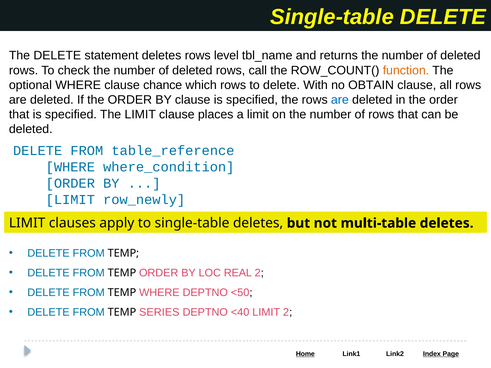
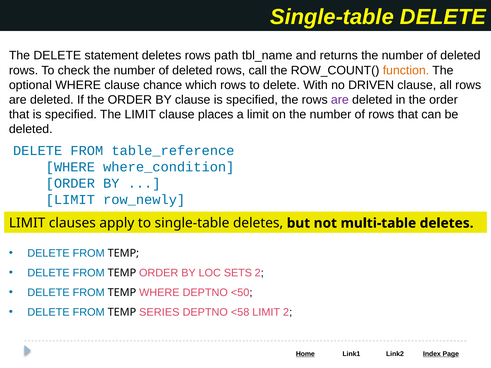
level: level -> path
OBTAIN: OBTAIN -> DRIVEN
are at (340, 100) colour: blue -> purple
REAL: REAL -> SETS
<40: <40 -> <58
